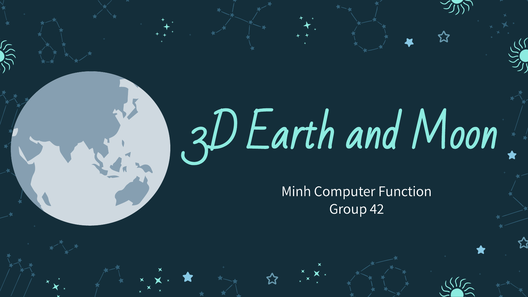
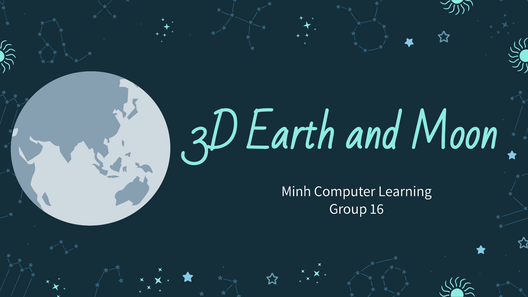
Function: Function -> Learning
42: 42 -> 16
